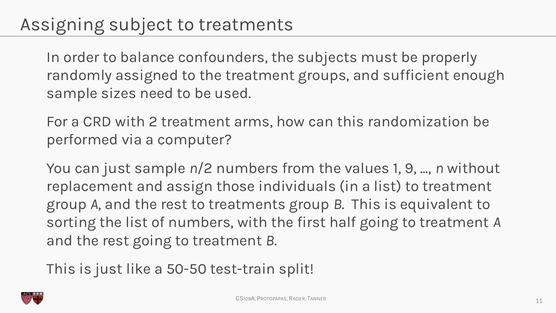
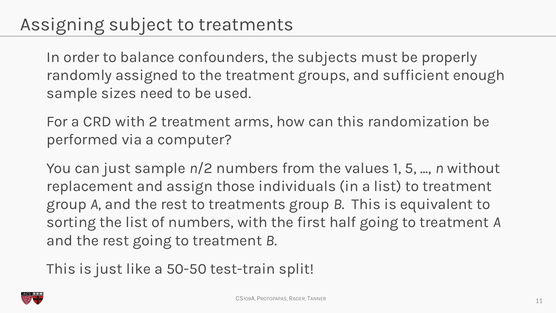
9: 9 -> 5
